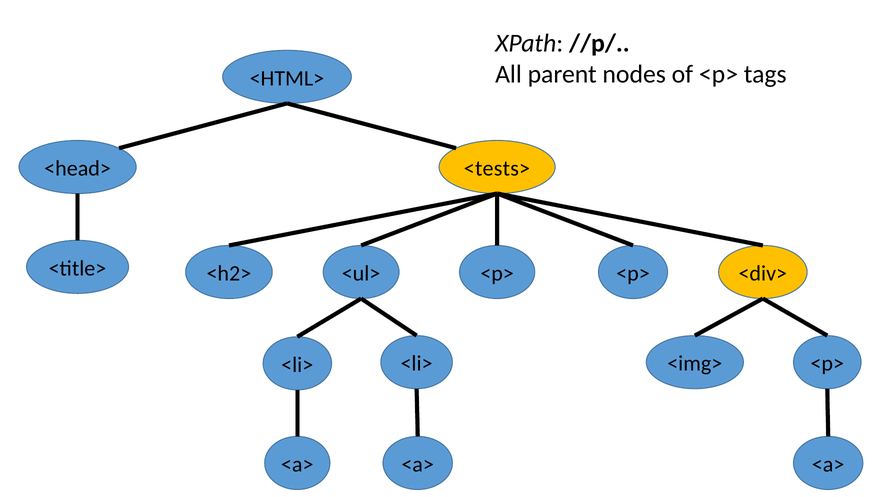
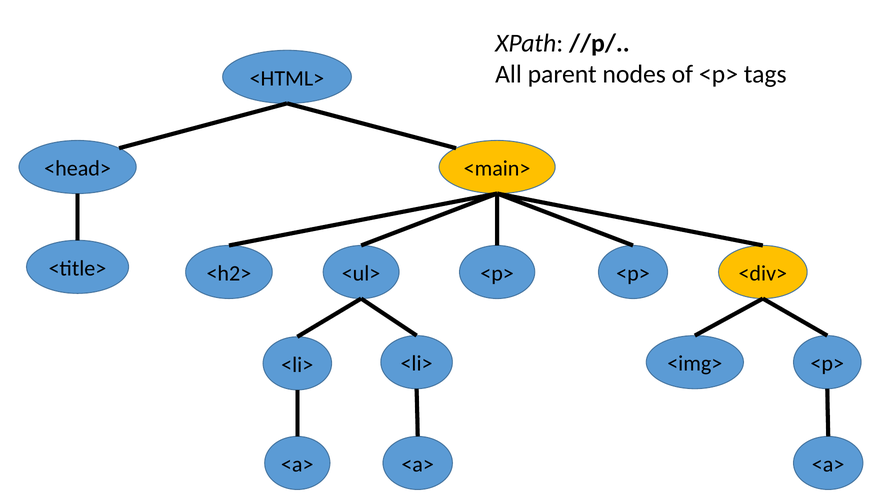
<tests>: <tests> -> <main>
